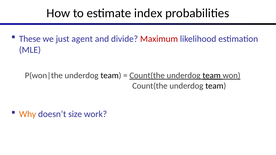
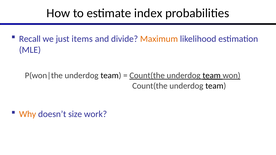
These: These -> Recall
agent: agent -> items
Maximum colour: red -> orange
